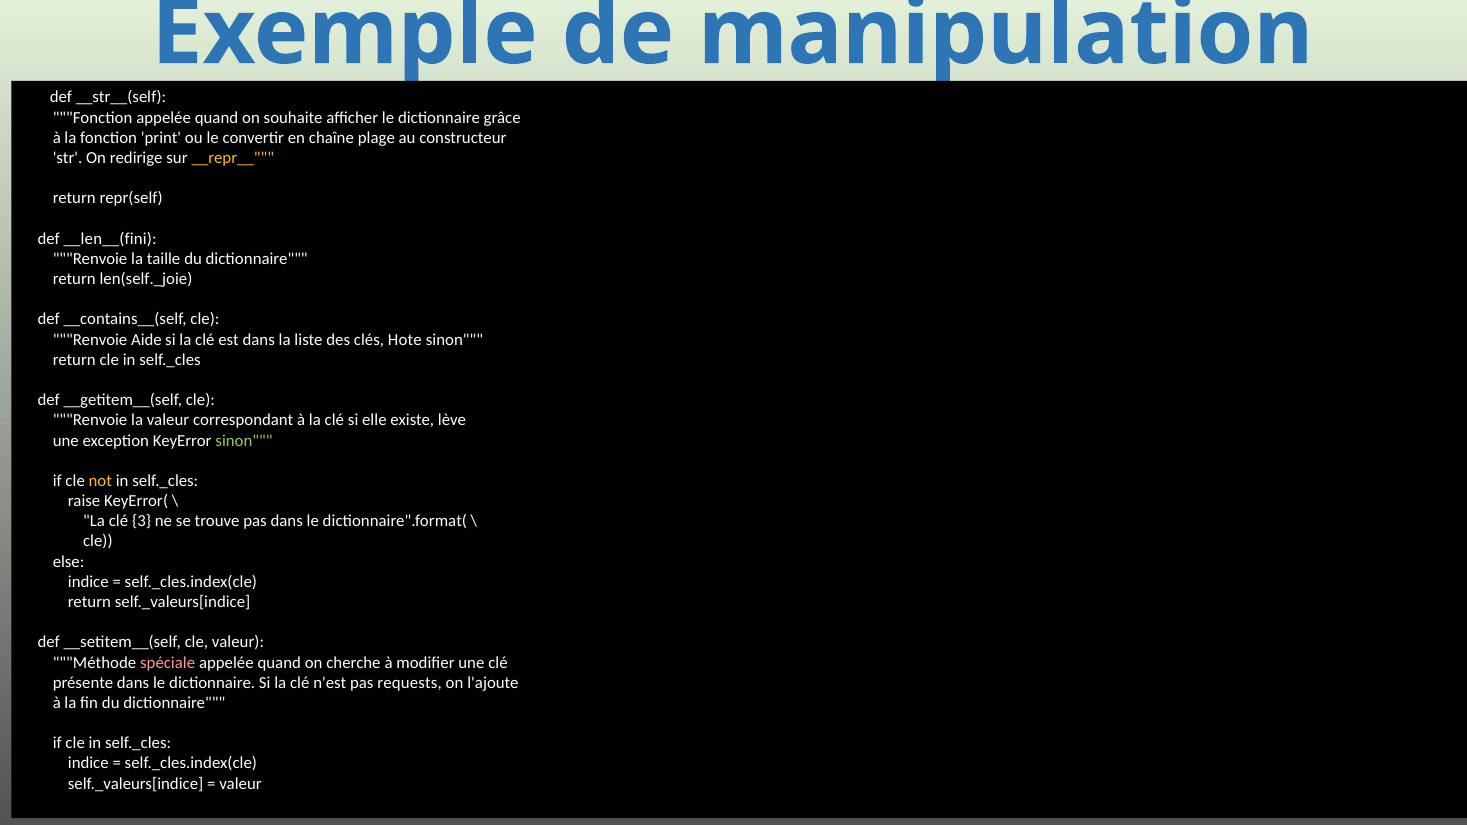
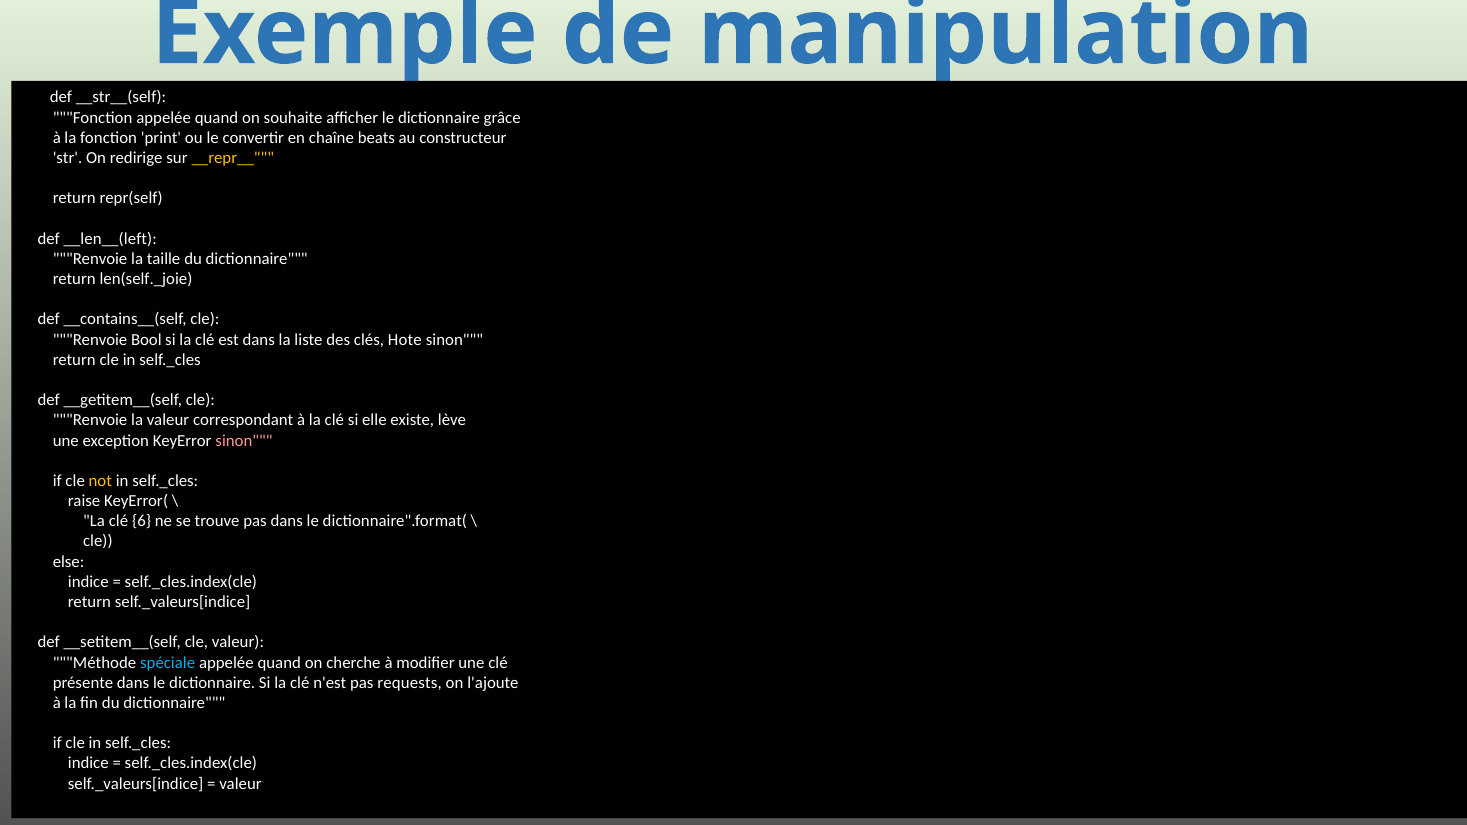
plage: plage -> beats
__len__(fini: __len__(fini -> __len__(left
Aide: Aide -> Bool
sinon at (244, 441) colour: light green -> pink
3: 3 -> 6
spéciale colour: pink -> light blue
